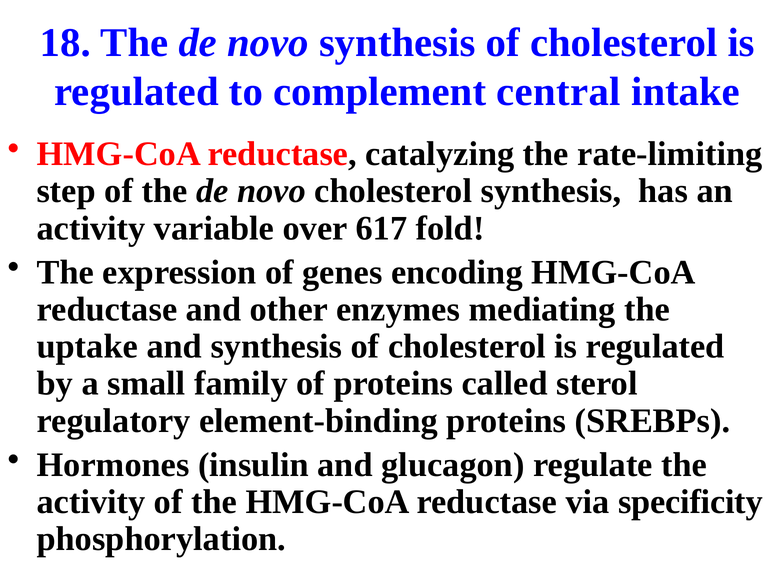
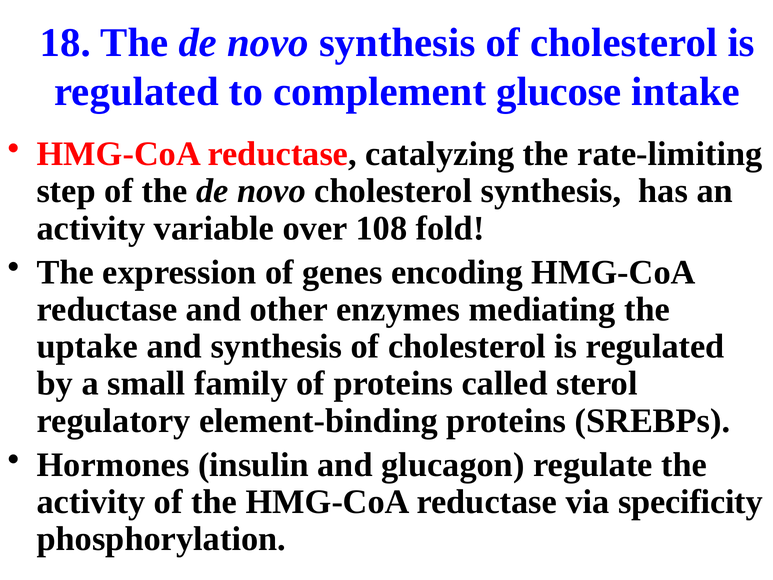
central: central -> glucose
617: 617 -> 108
